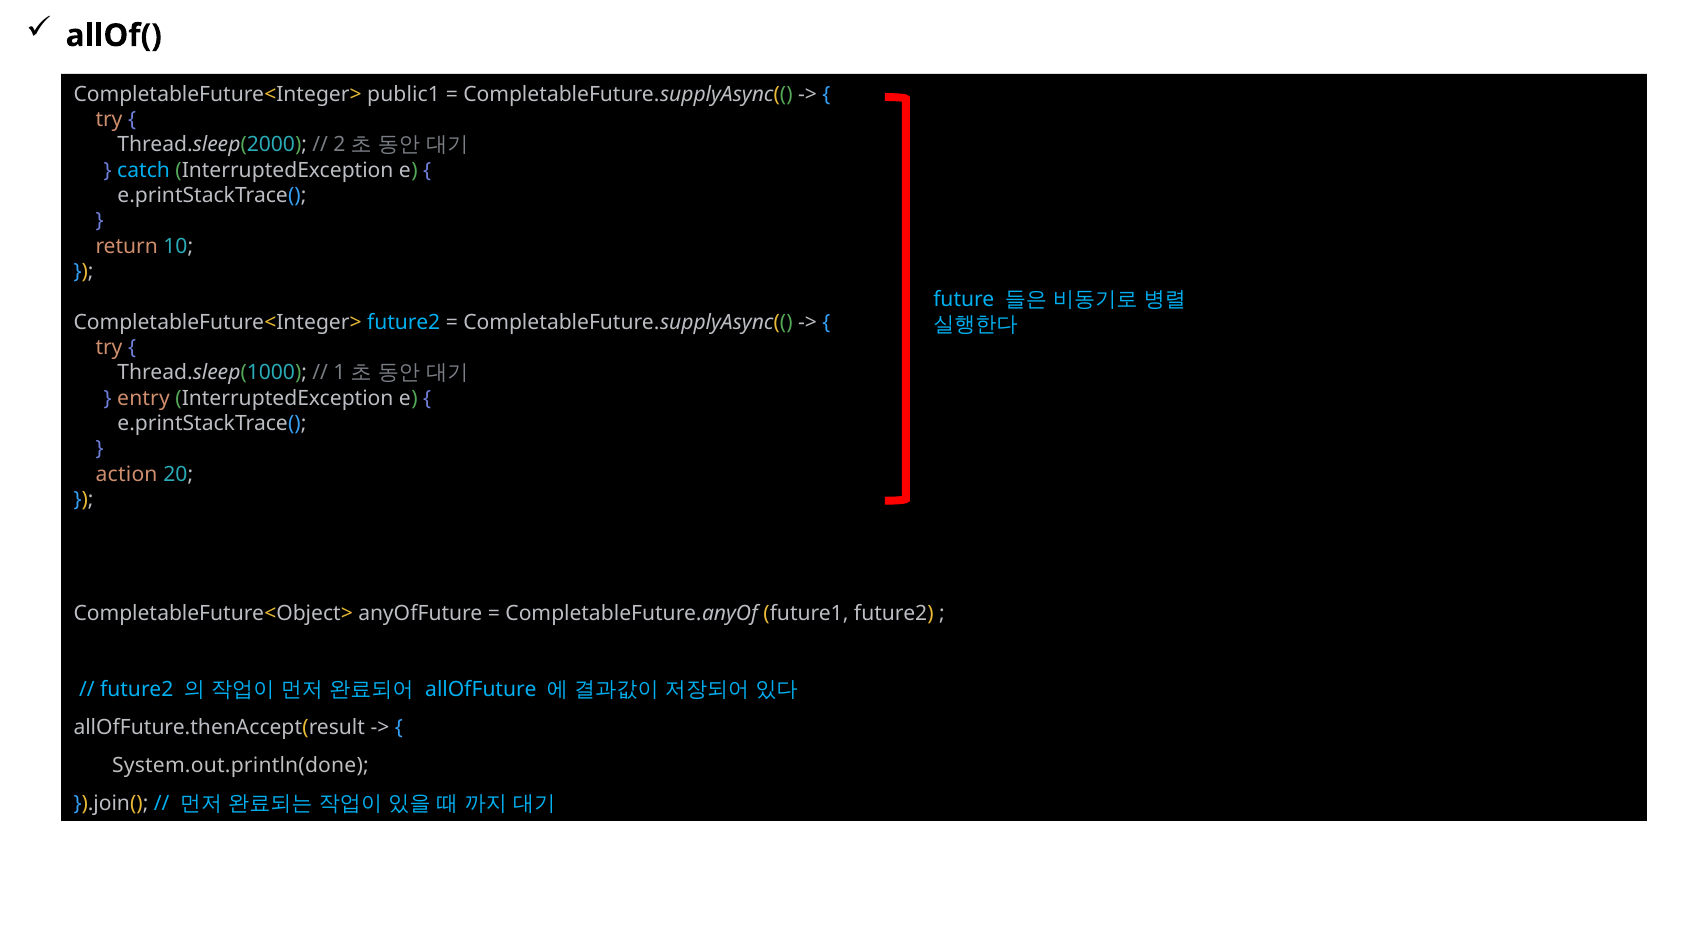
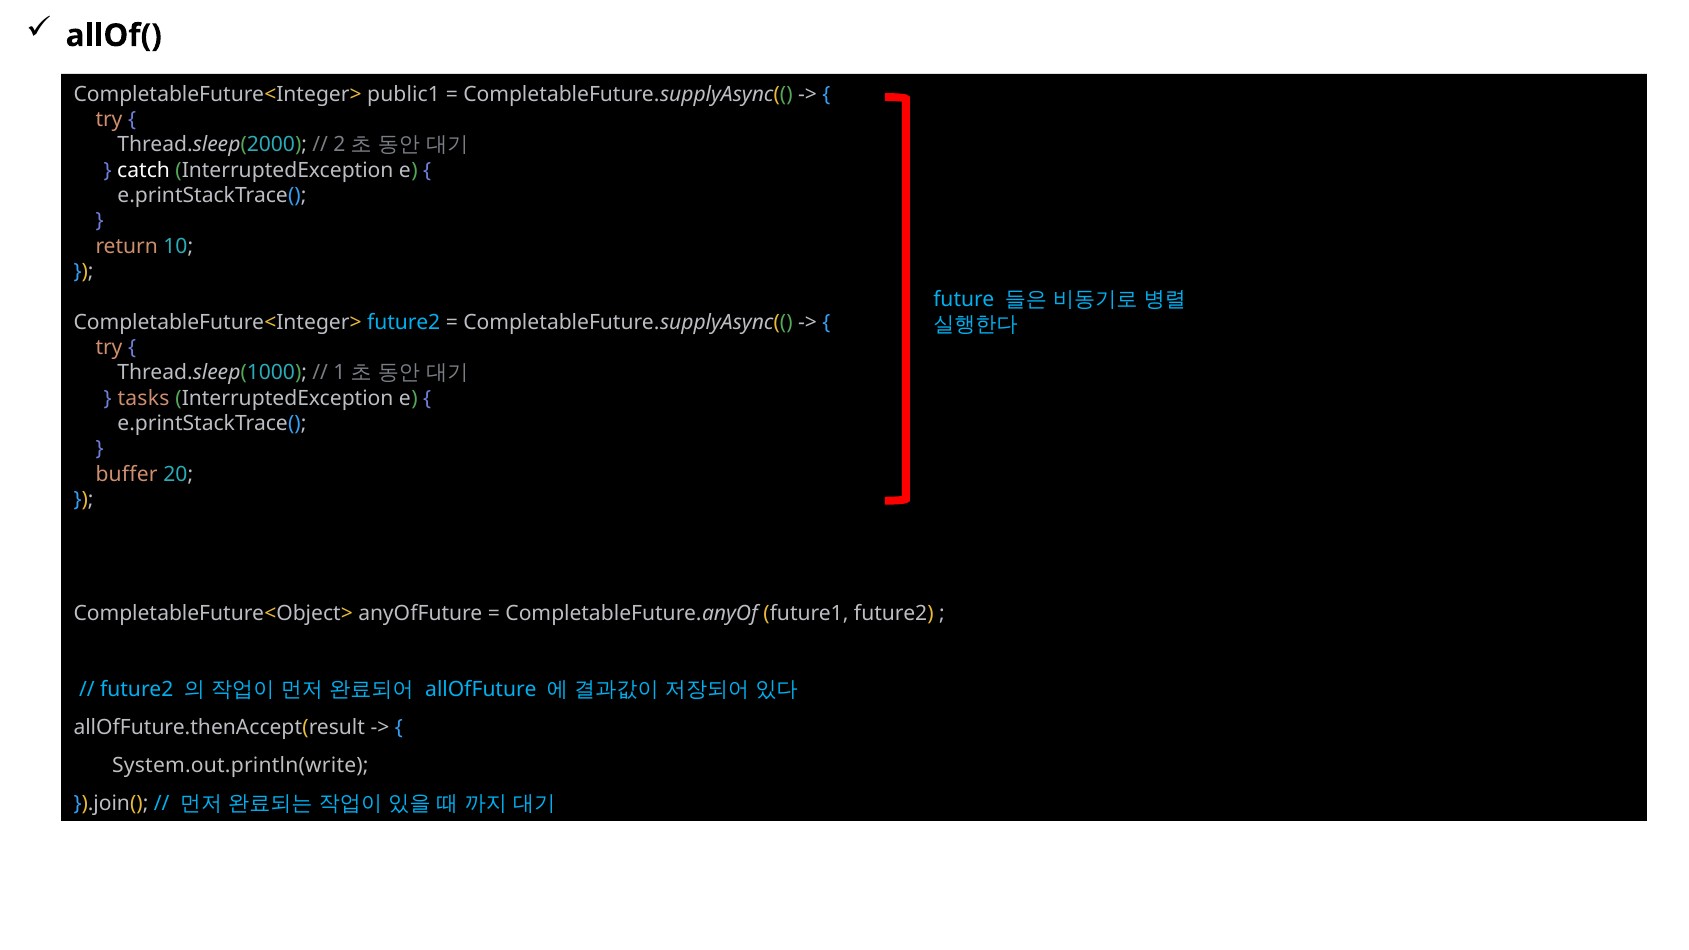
catch colour: light blue -> white
entry: entry -> tasks
action: action -> buffer
System.out.println(done: System.out.println(done -> System.out.println(write
